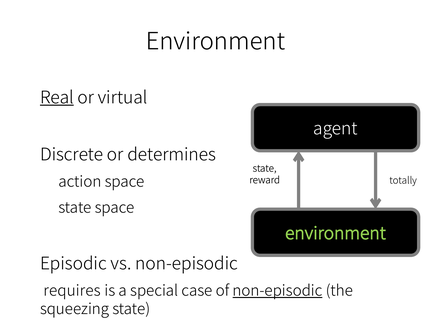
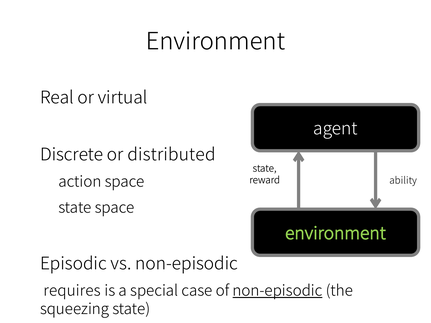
Real underline: present -> none
determines: determines -> distributed
totally: totally -> ability
